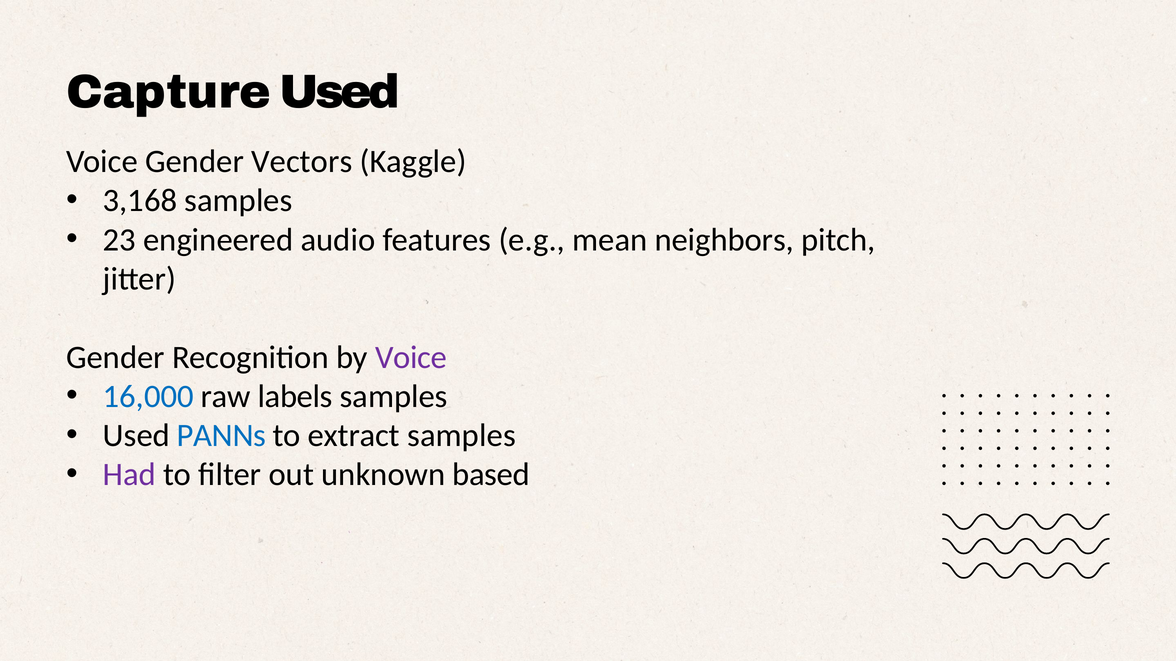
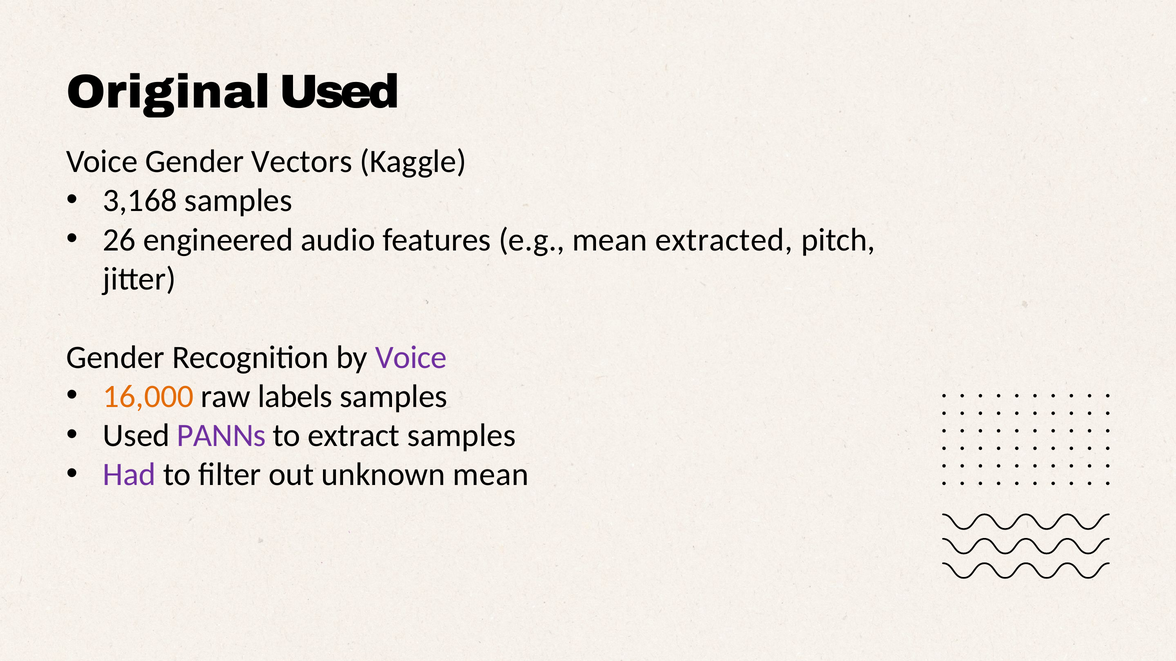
Capture: Capture -> Original
23: 23 -> 26
neighbors: neighbors -> extracted
16,000 colour: blue -> orange
PANNs colour: blue -> purple
unknown based: based -> mean
